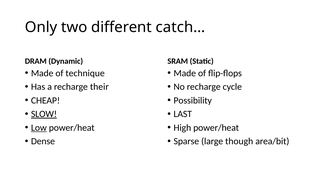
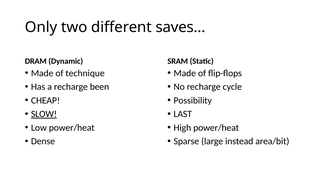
catch…: catch… -> saves…
their: their -> been
Low underline: present -> none
though: though -> instead
